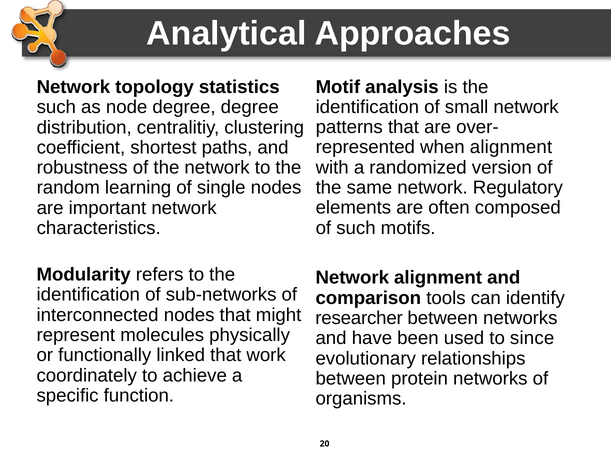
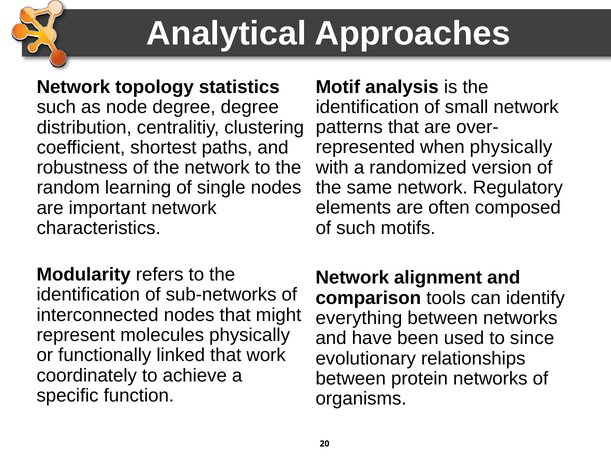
when alignment: alignment -> physically
researcher: researcher -> everything
